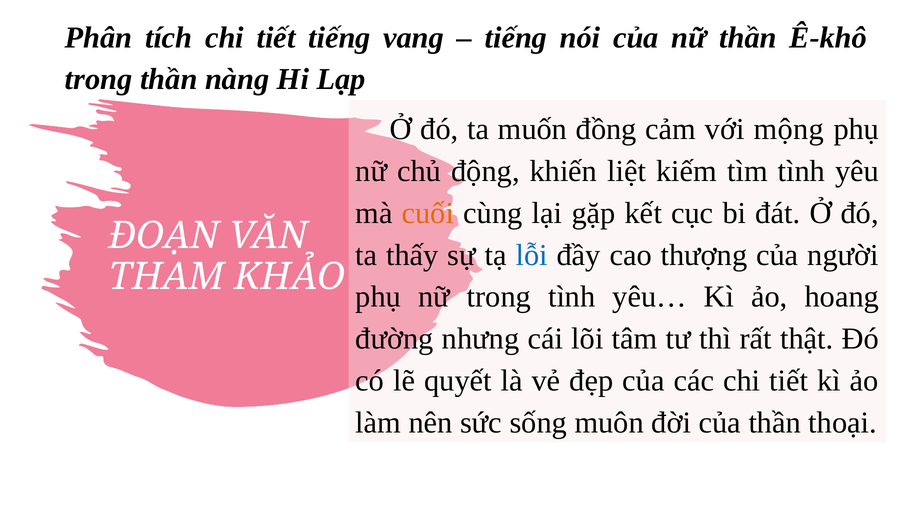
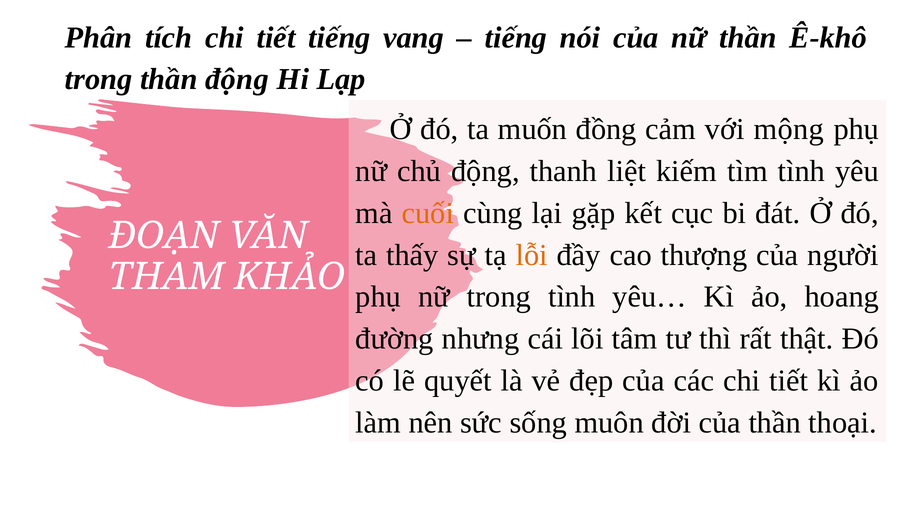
thần nàng: nàng -> động
khiến: khiến -> thanh
lỗi colour: blue -> orange
